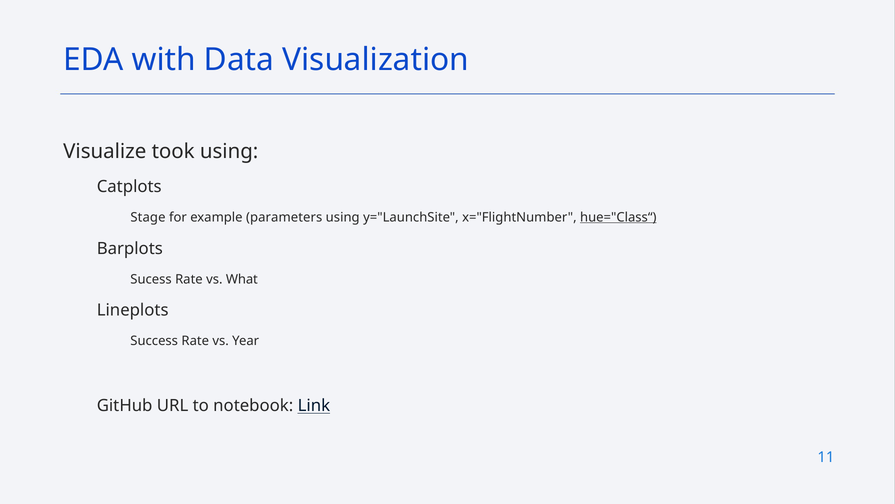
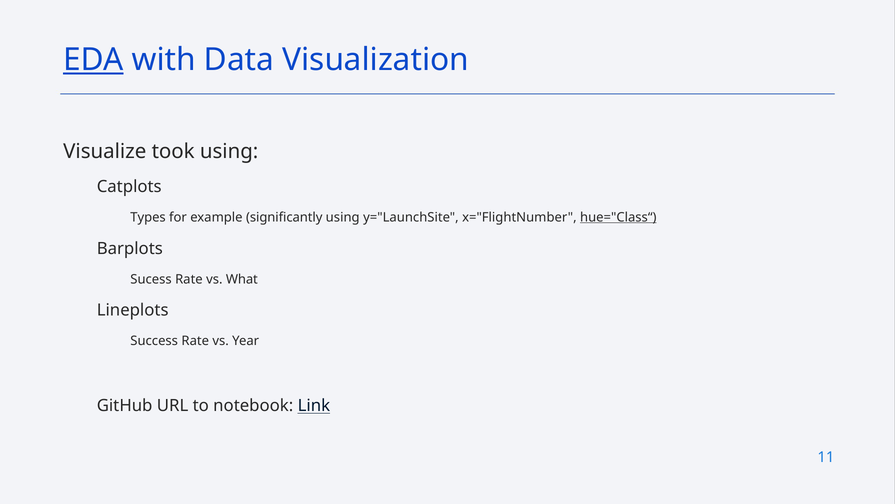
EDA underline: none -> present
Stage: Stage -> Types
parameters: parameters -> significantly
